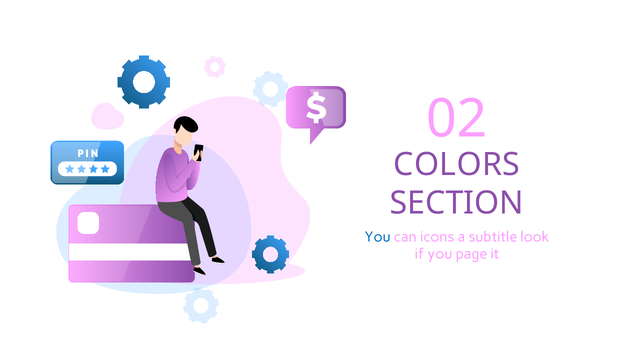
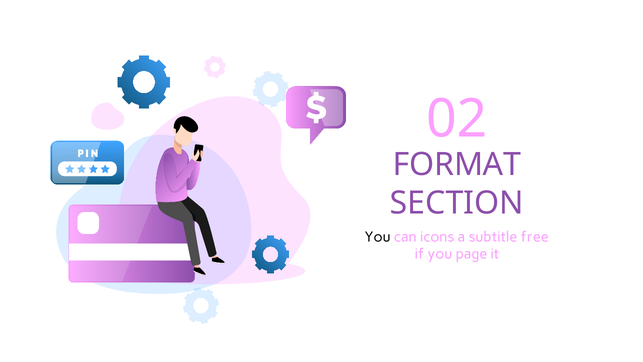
COLORS: COLORS -> FORMAT
You at (378, 237) colour: blue -> black
look: look -> free
